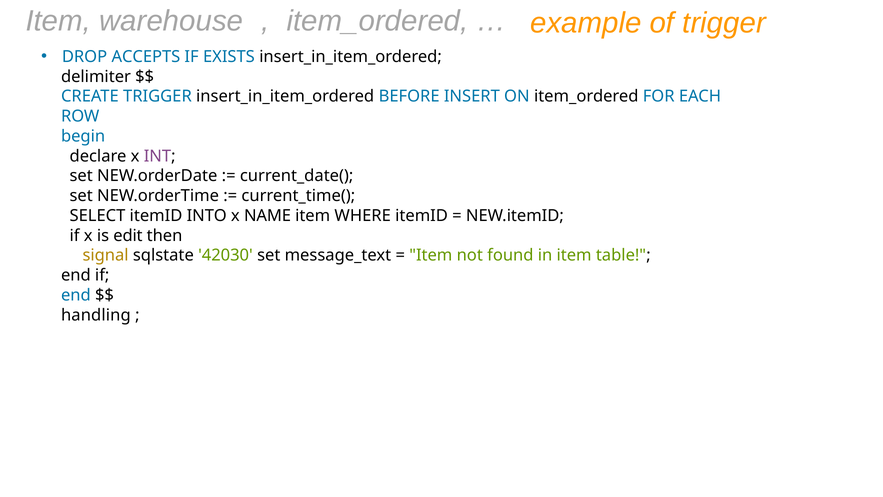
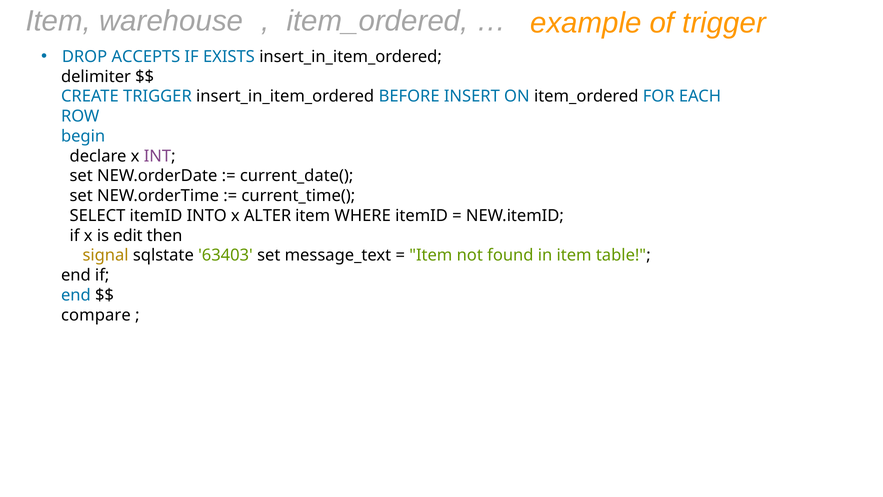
NAME: NAME -> ALTER
42030: 42030 -> 63403
handling: handling -> compare
